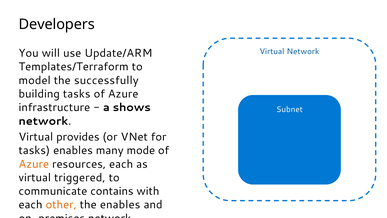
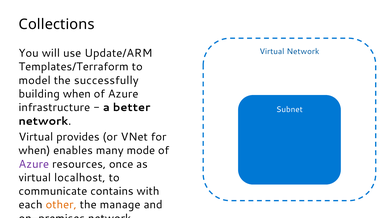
Developers: Developers -> Collections
building tasks: tasks -> when
shows: shows -> better
tasks at (34, 150): tasks -> when
Azure at (34, 164) colour: orange -> purple
resources each: each -> once
triggered: triggered -> localhost
the enables: enables -> manage
